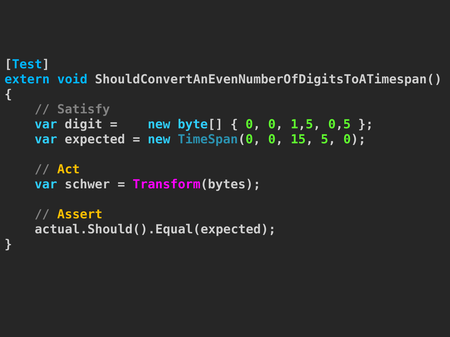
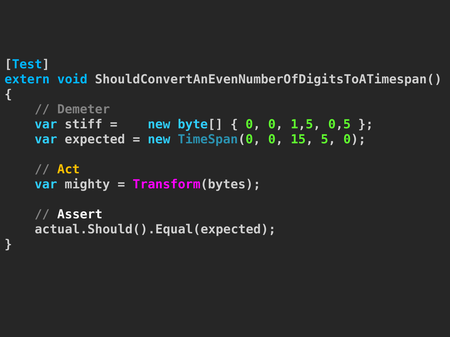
Satisfy: Satisfy -> Demeter
digit: digit -> stiff
schwer: schwer -> mighty
Assert colour: yellow -> white
